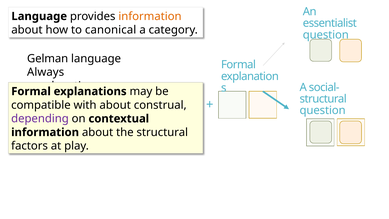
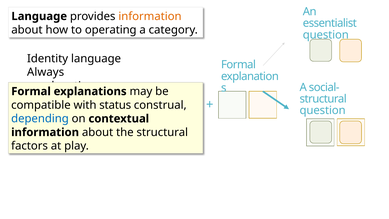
canonical: canonical -> operating
Gelman: Gelman -> Identity
with about: about -> status
depending colour: purple -> blue
